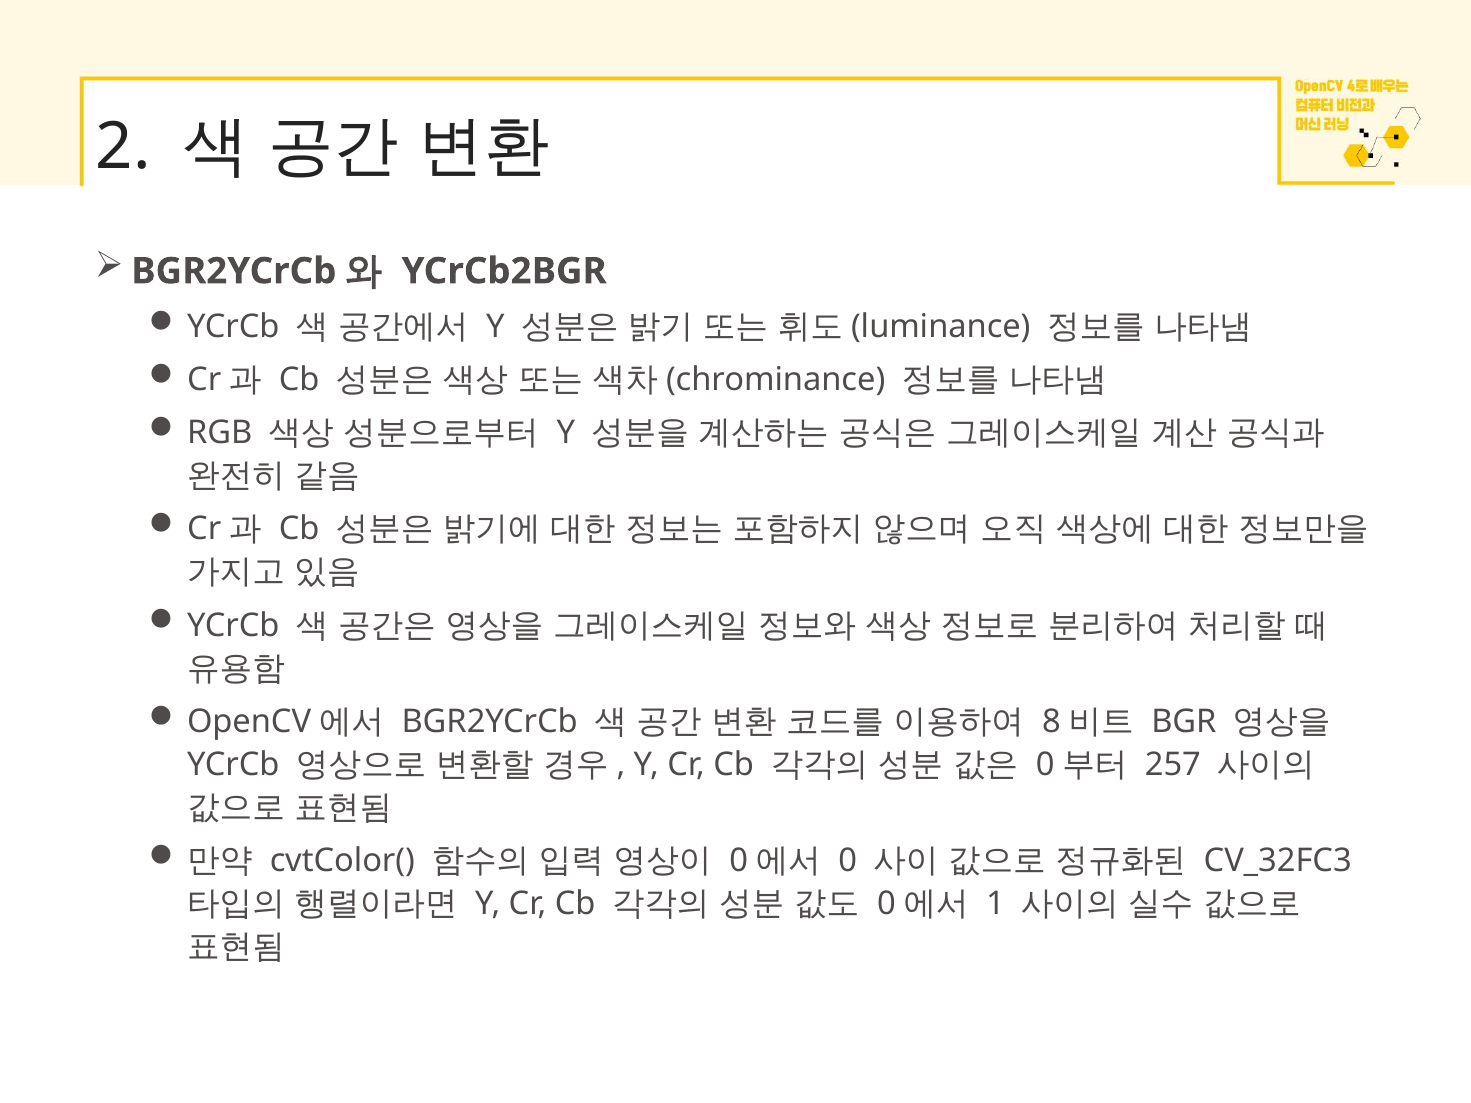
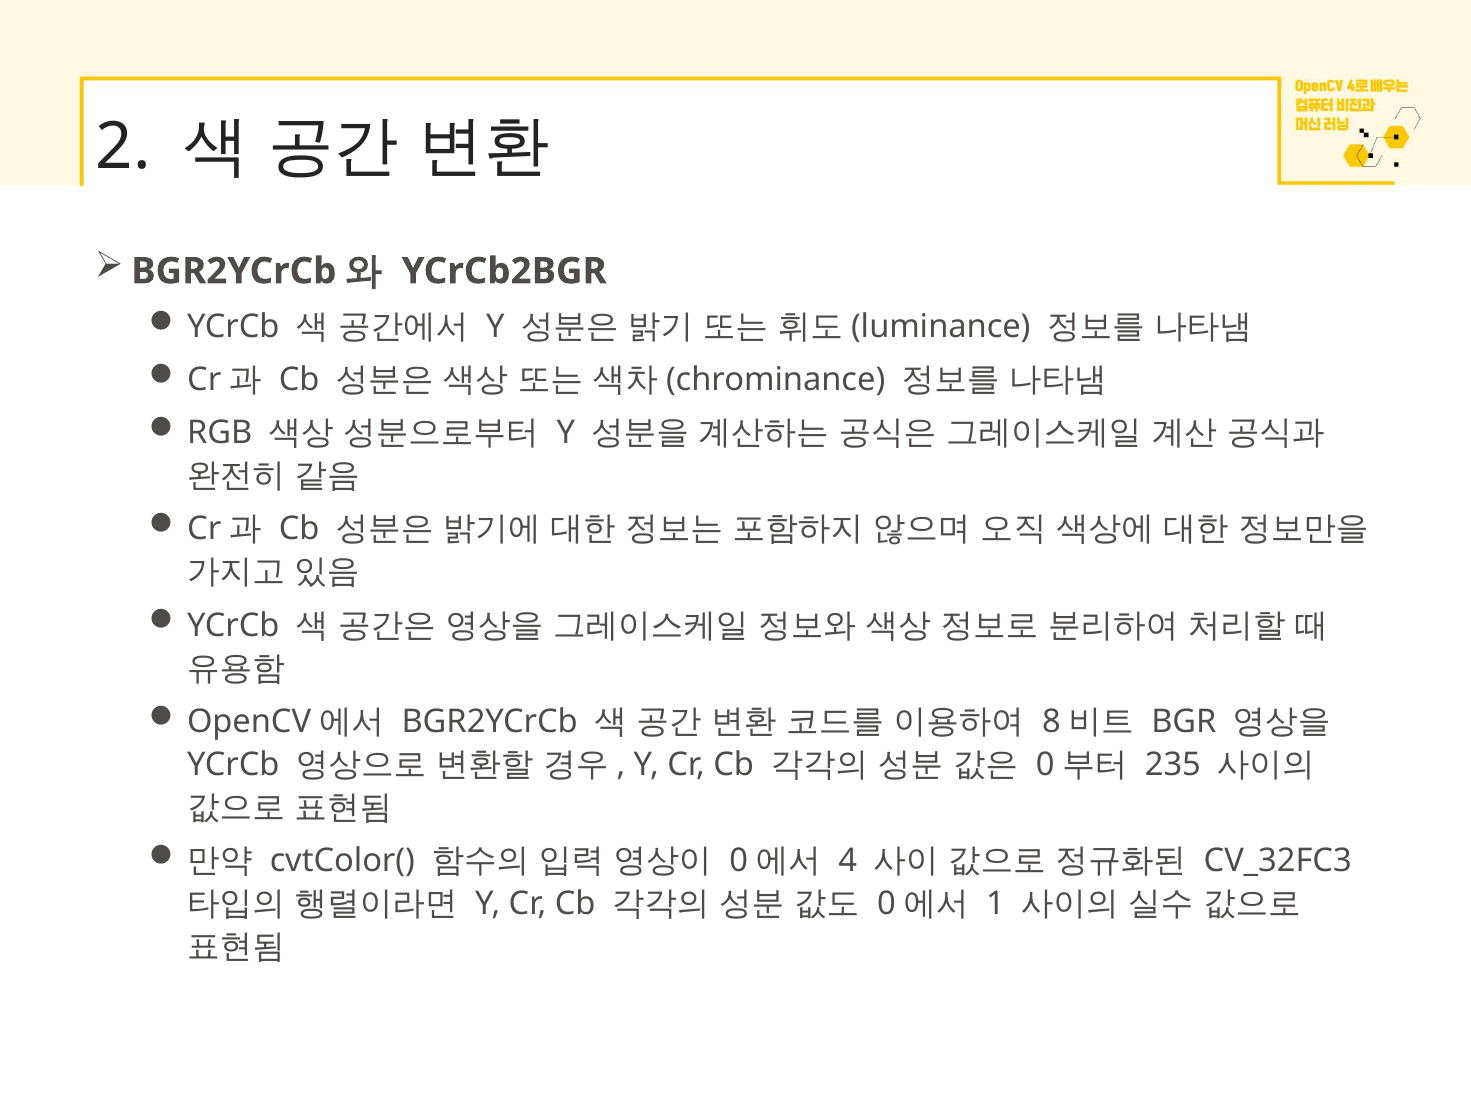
257: 257 -> 235
0: 0 -> 4
